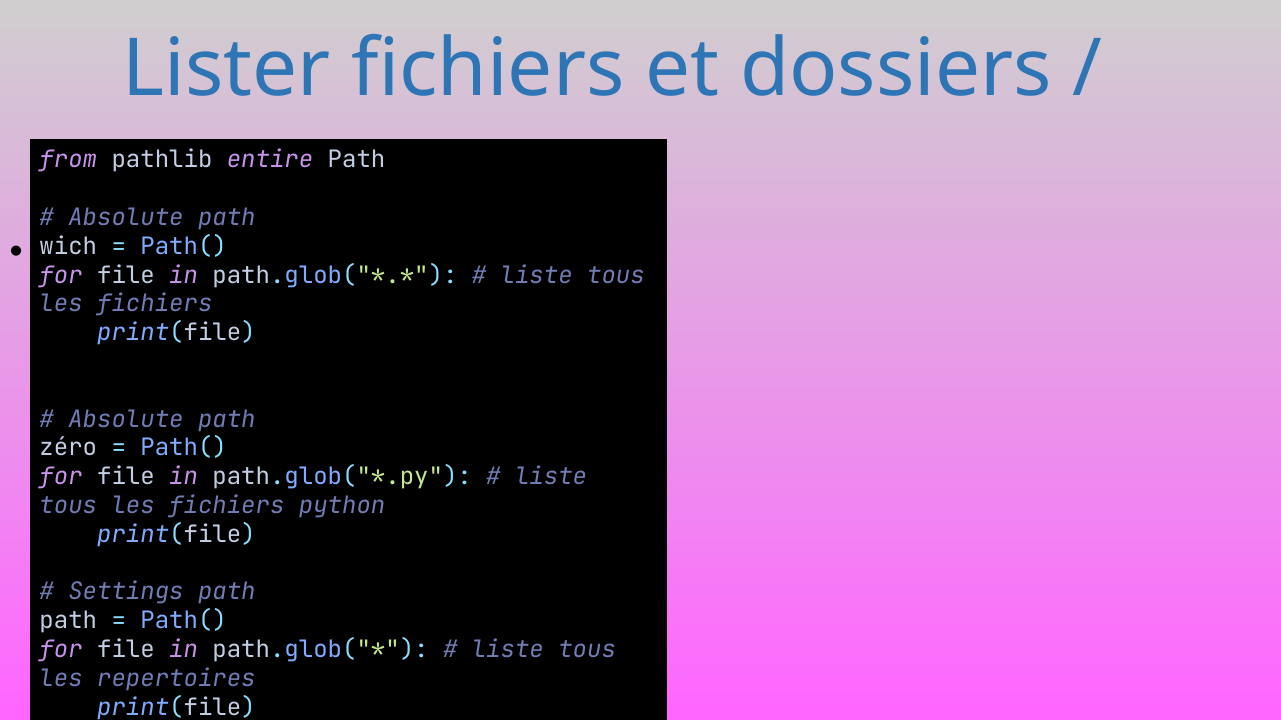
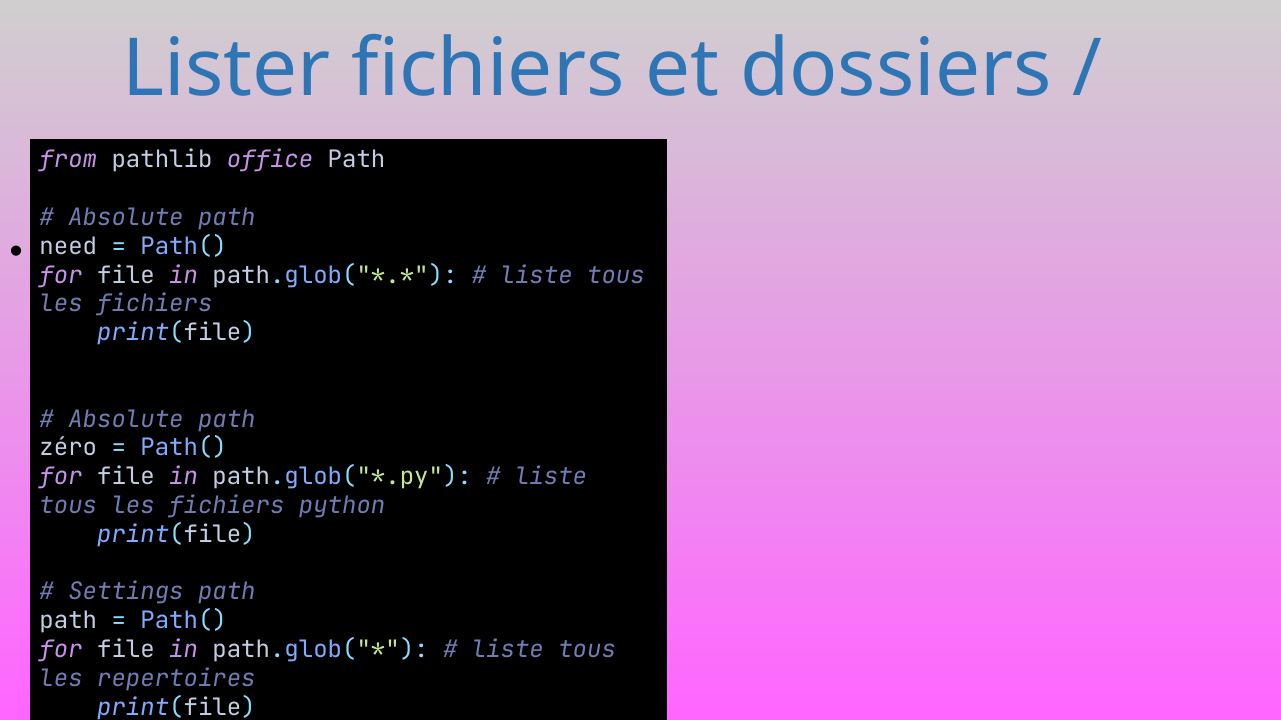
entire: entire -> office
wich: wich -> need
